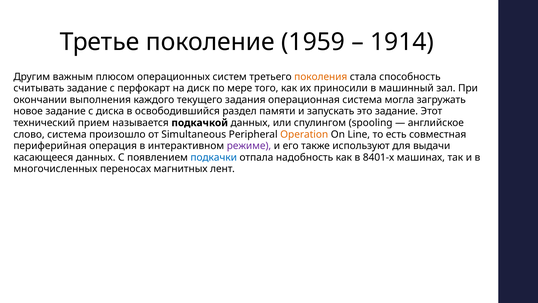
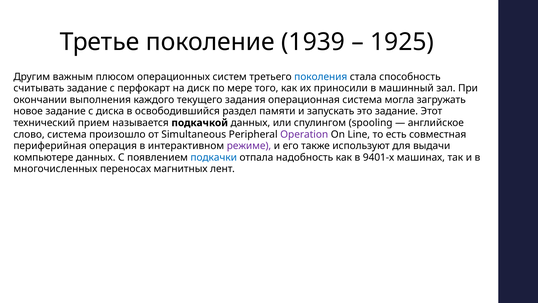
1959: 1959 -> 1939
1914: 1914 -> 1925
поколения colour: orange -> blue
Operation colour: orange -> purple
касающееся: касающееся -> компьютере
8401-х: 8401-х -> 9401-х
